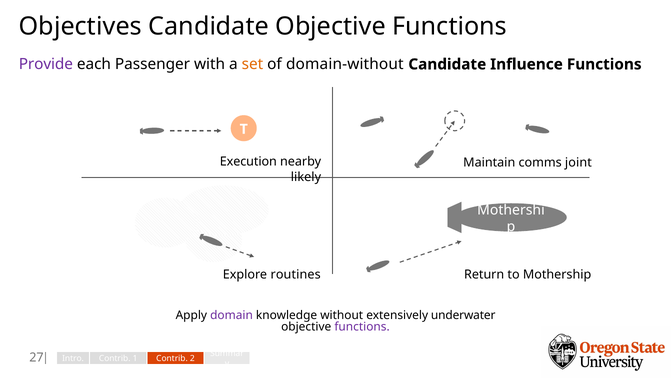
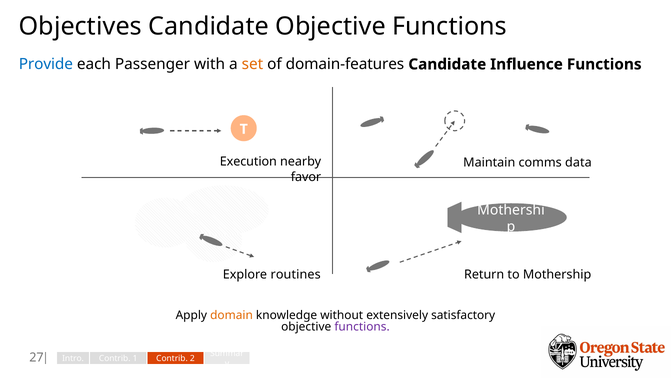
Provide colour: purple -> blue
domain-without: domain-without -> domain-features
joint: joint -> data
likely: likely -> favor
domain colour: purple -> orange
underwater: underwater -> satisfactory
